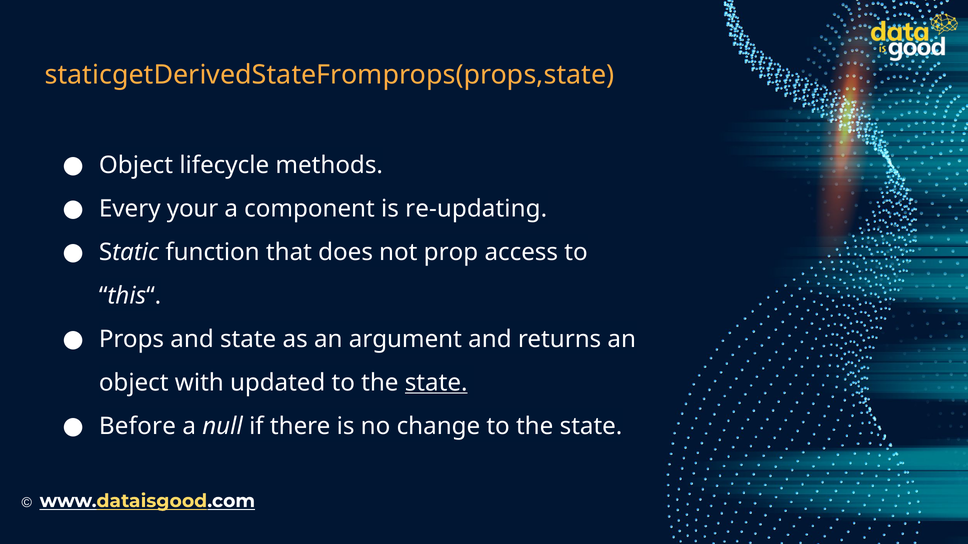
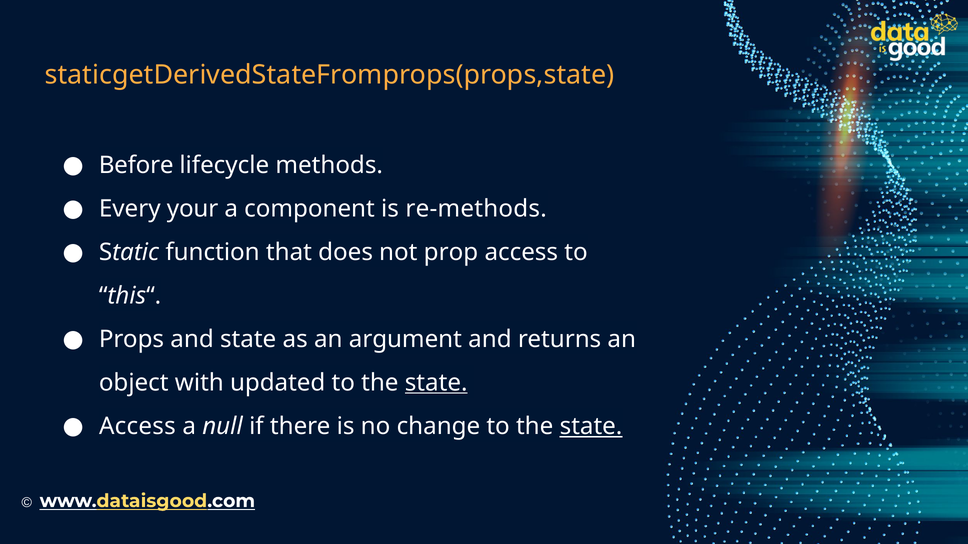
Object at (136, 165): Object -> Before
re-updating: re-updating -> re-methods
Before at (137, 427): Before -> Access
state at (591, 427) underline: none -> present
